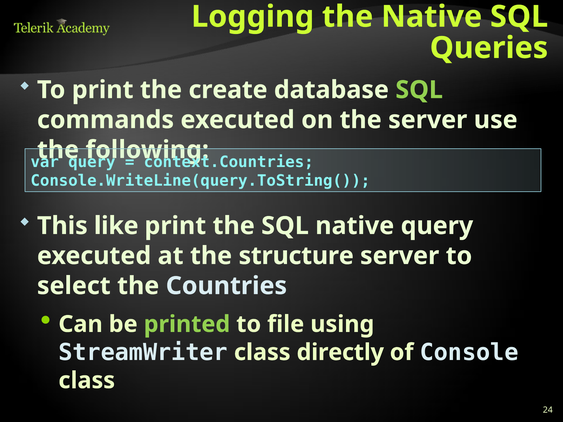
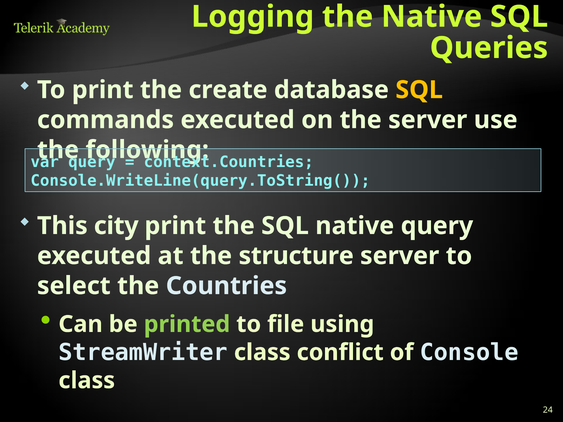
SQL at (419, 90) colour: light green -> yellow
like: like -> city
directly: directly -> conflict
